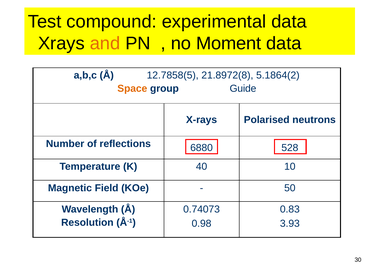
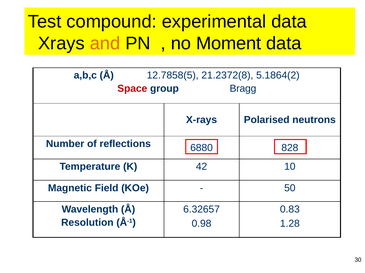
21.8972(8: 21.8972(8 -> 21.2372(8
Space colour: orange -> red
Guide: Guide -> Bragg
528: 528 -> 828
40: 40 -> 42
0.74073: 0.74073 -> 6.32657
3.93: 3.93 -> 1.28
